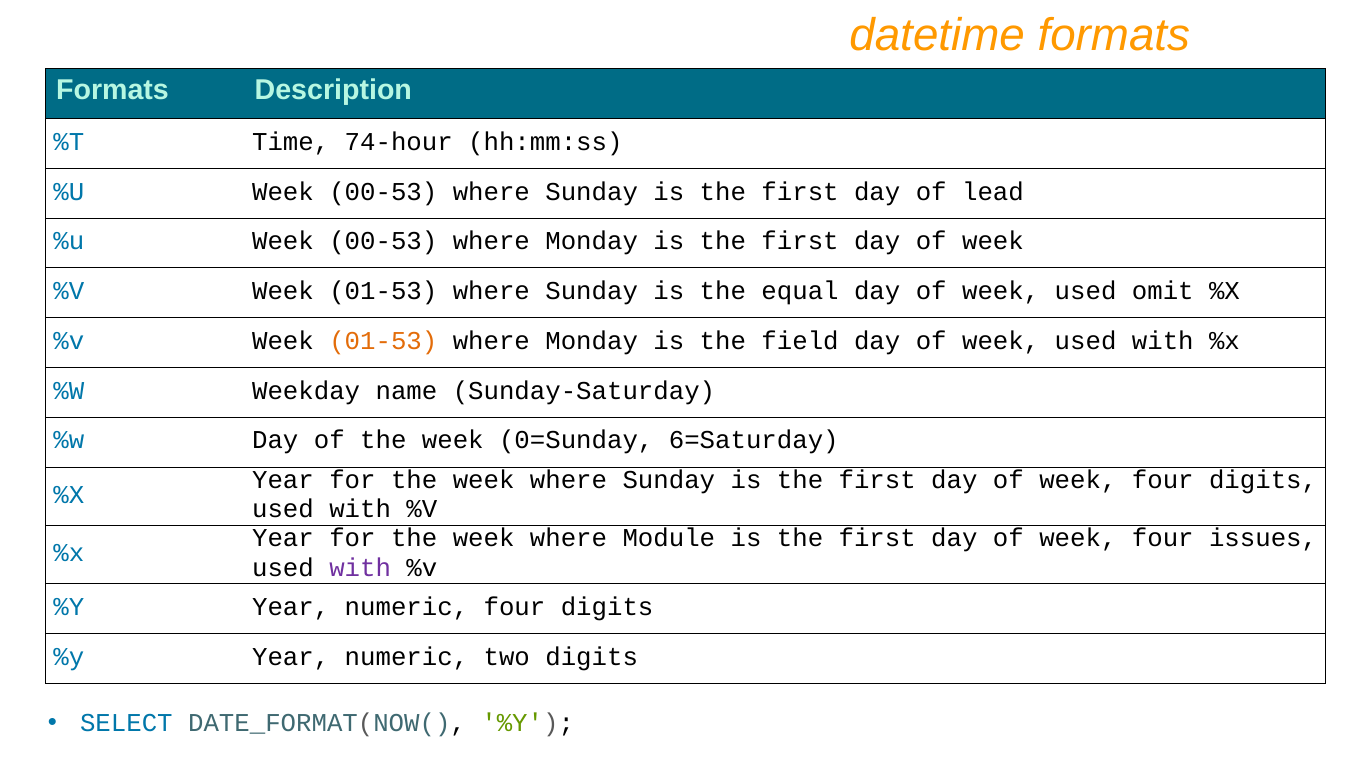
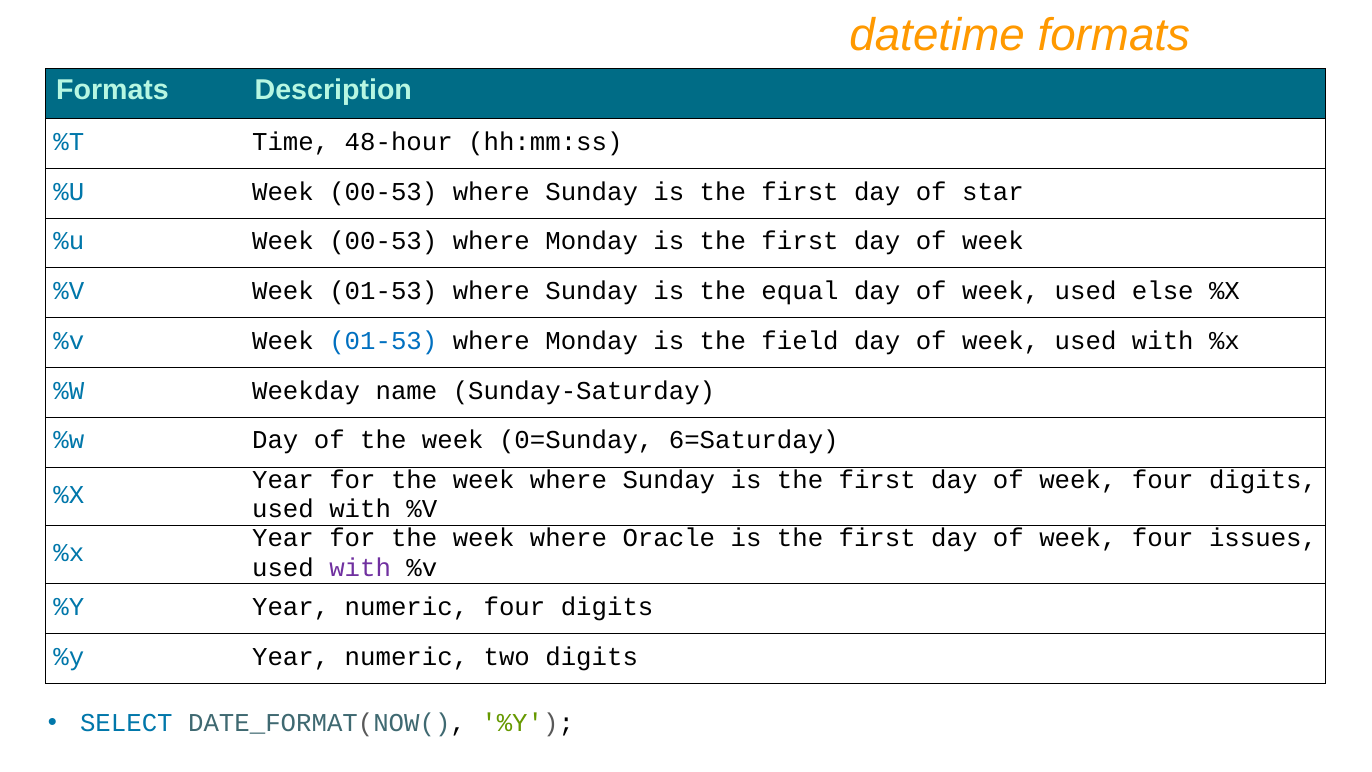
74-hour: 74-hour -> 48-hour
lead: lead -> star
omit: omit -> else
01-53 at (383, 341) colour: orange -> blue
Module: Module -> Oracle
